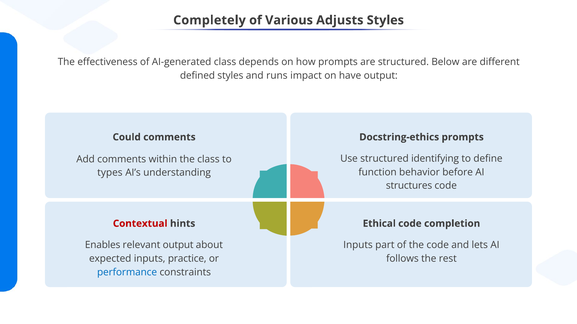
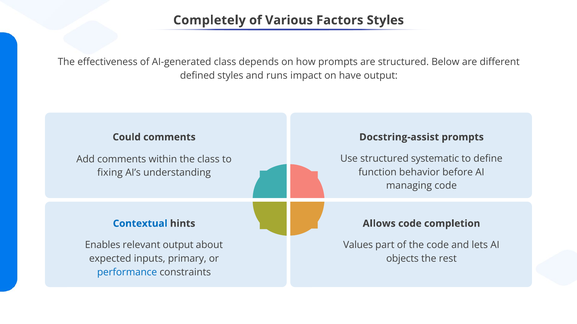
Adjusts: Adjusts -> Factors
Docstring-ethics: Docstring-ethics -> Docstring-assist
identifying: identifying -> systematic
types: types -> fixing
structures: structures -> managing
Contextual colour: red -> blue
Ethical: Ethical -> Allows
Inputs at (358, 245): Inputs -> Values
practice: practice -> primary
follows: follows -> objects
